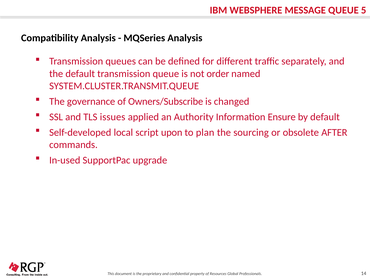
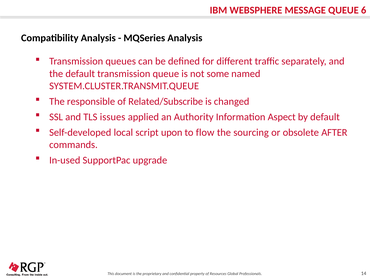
5: 5 -> 6
order: order -> some
governance: governance -> responsible
Owners/Subscribe: Owners/Subscribe -> Related/Subscribe
Ensure: Ensure -> Aspect
plan: plan -> flow
